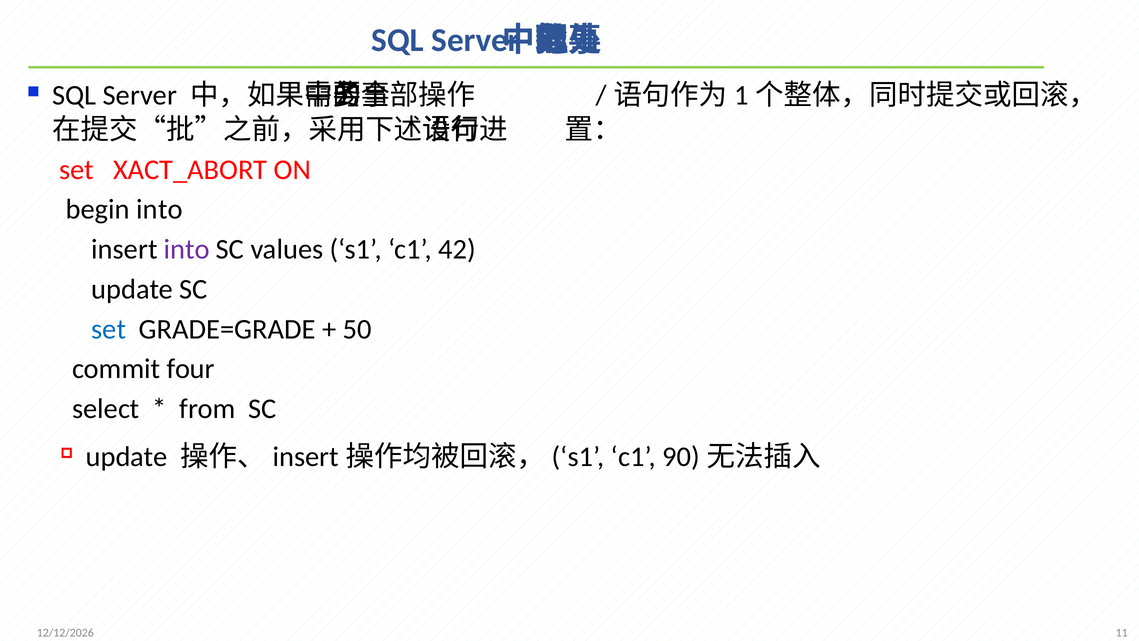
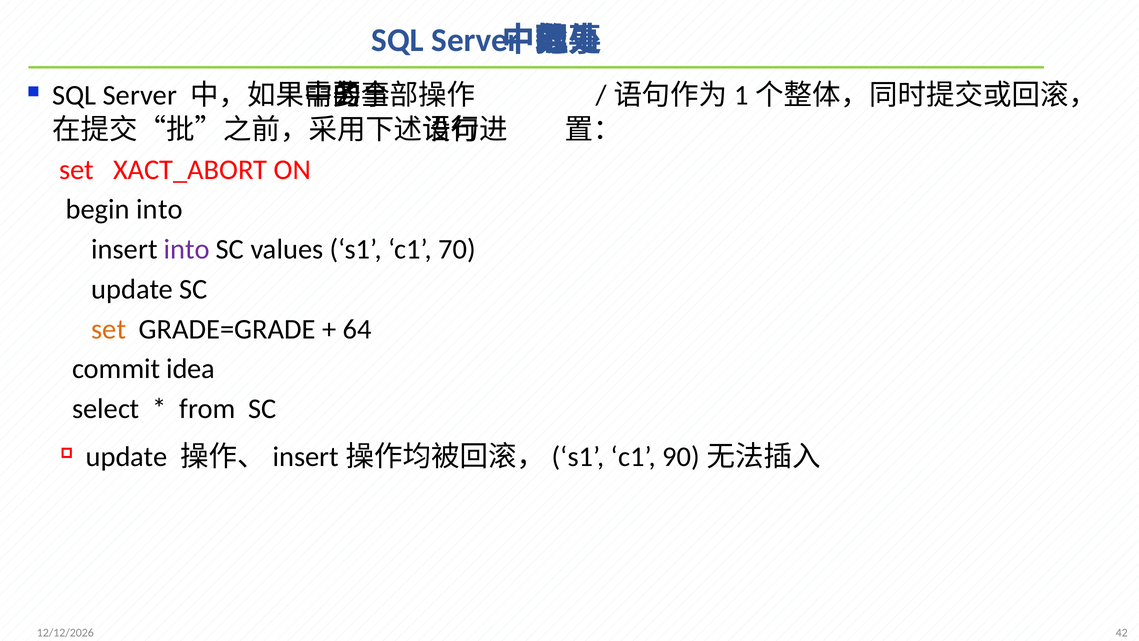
42: 42 -> 70
set at (109, 329) colour: blue -> orange
50: 50 -> 64
four: four -> idea
11: 11 -> 42
